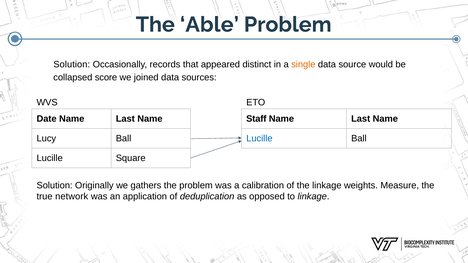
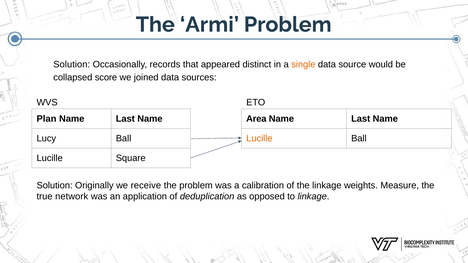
Able: Able -> Armi
Date: Date -> Plan
Staff: Staff -> Area
Lucille at (259, 139) colour: blue -> orange
gathers: gathers -> receive
